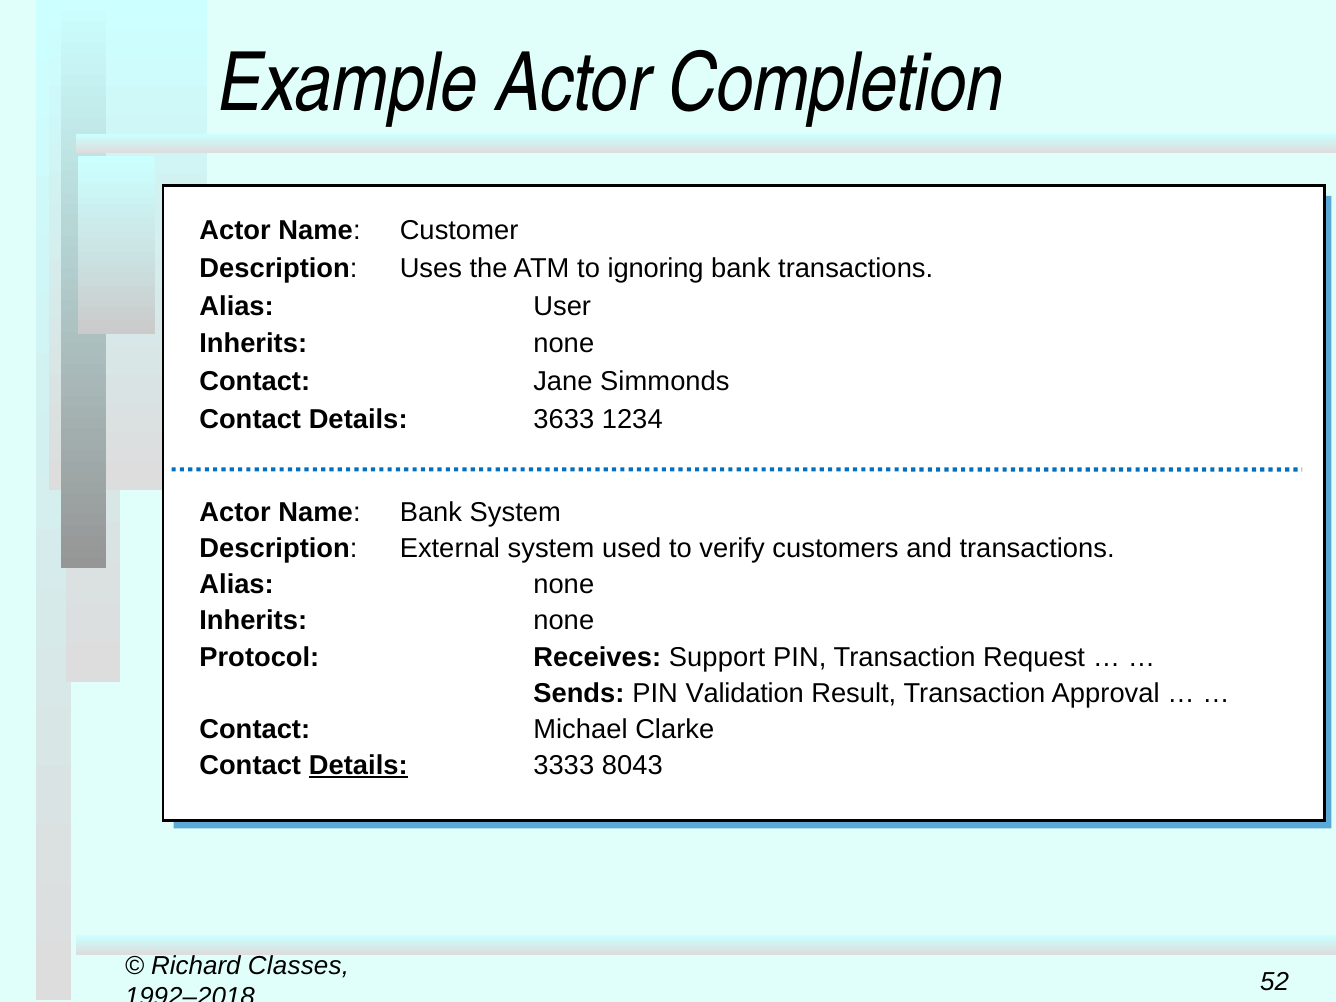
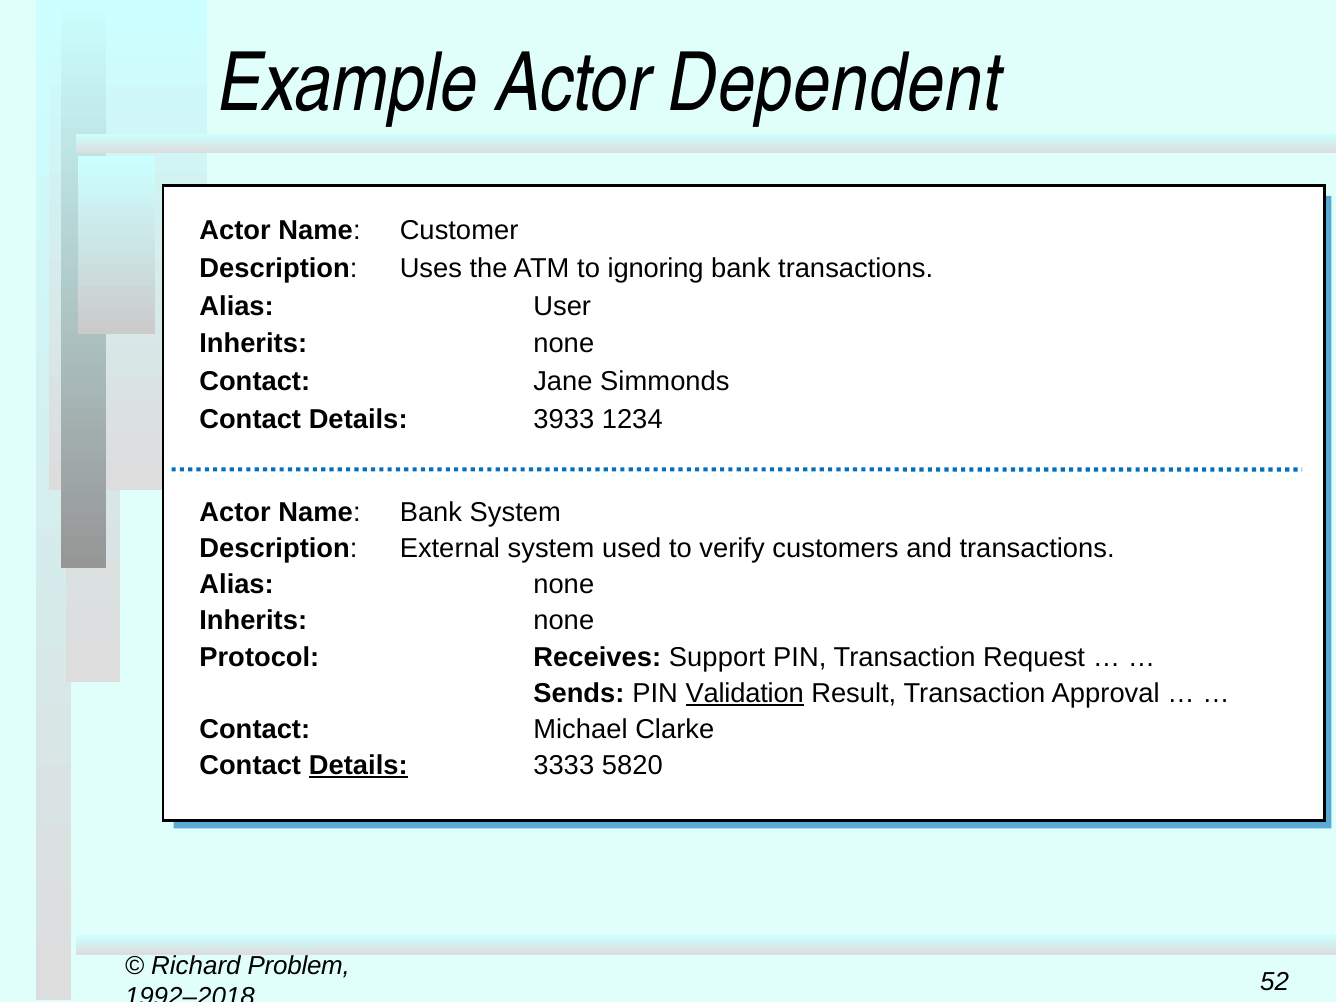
Completion: Completion -> Dependent
3633: 3633 -> 3933
Validation underline: none -> present
8043: 8043 -> 5820
Classes: Classes -> Problem
